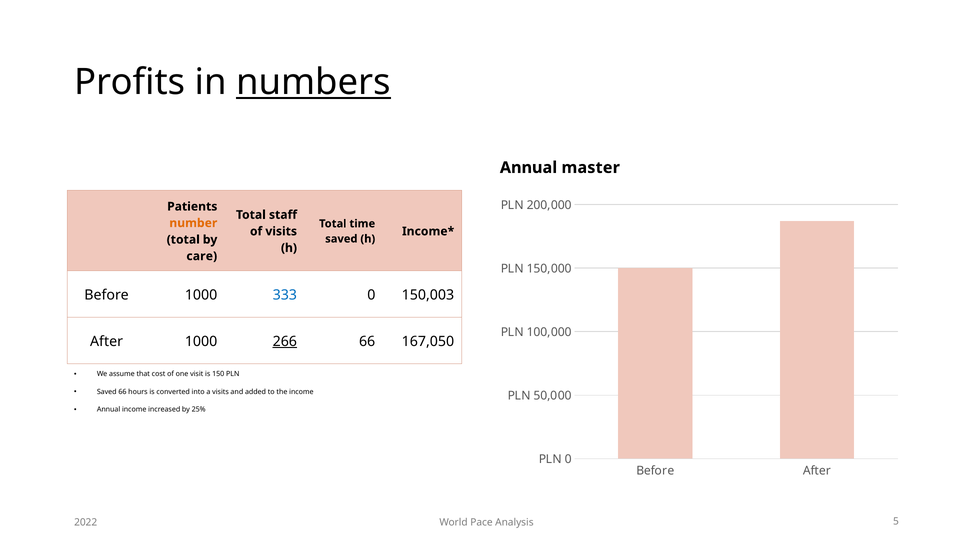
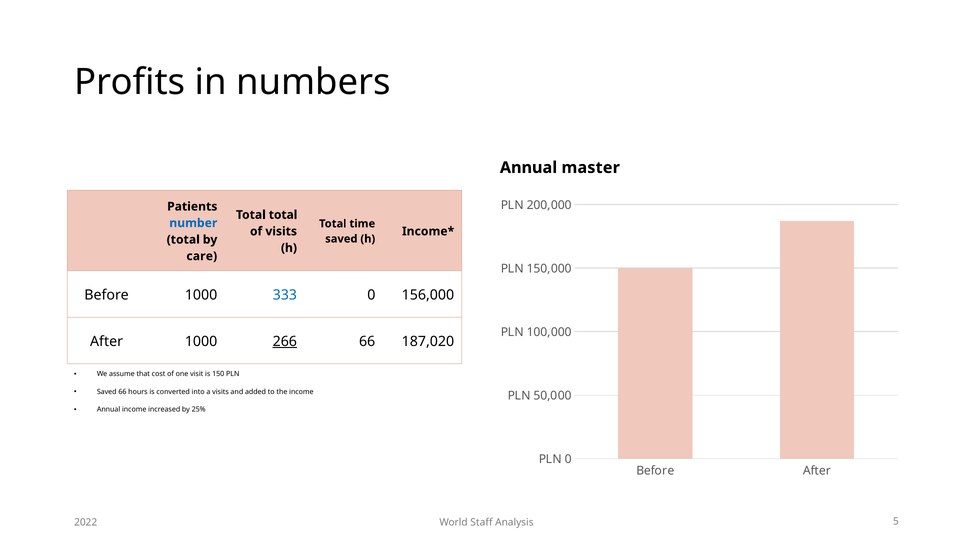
numbers underline: present -> none
Total staff: staff -> total
number colour: orange -> blue
150,003: 150,003 -> 156,000
167,050: 167,050 -> 187,020
Pace: Pace -> Staff
